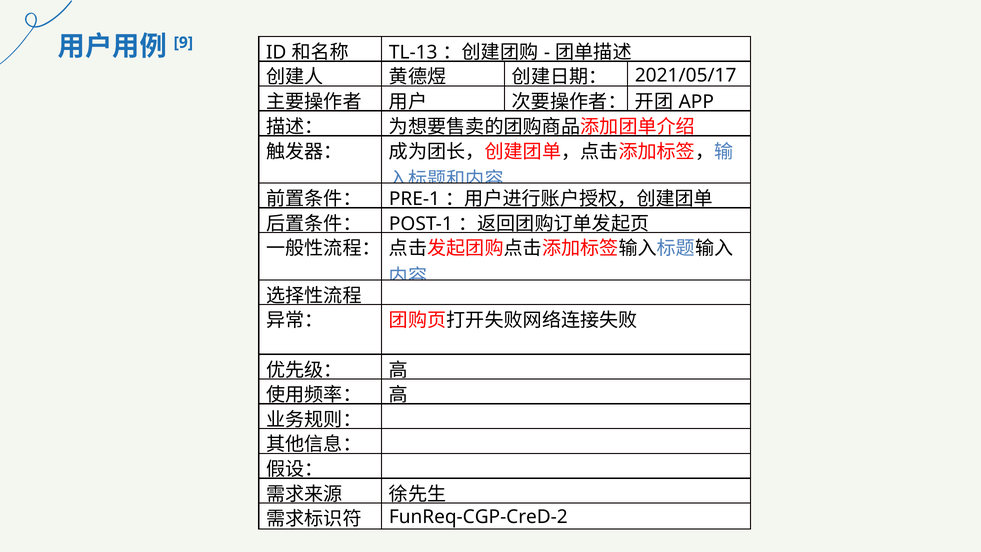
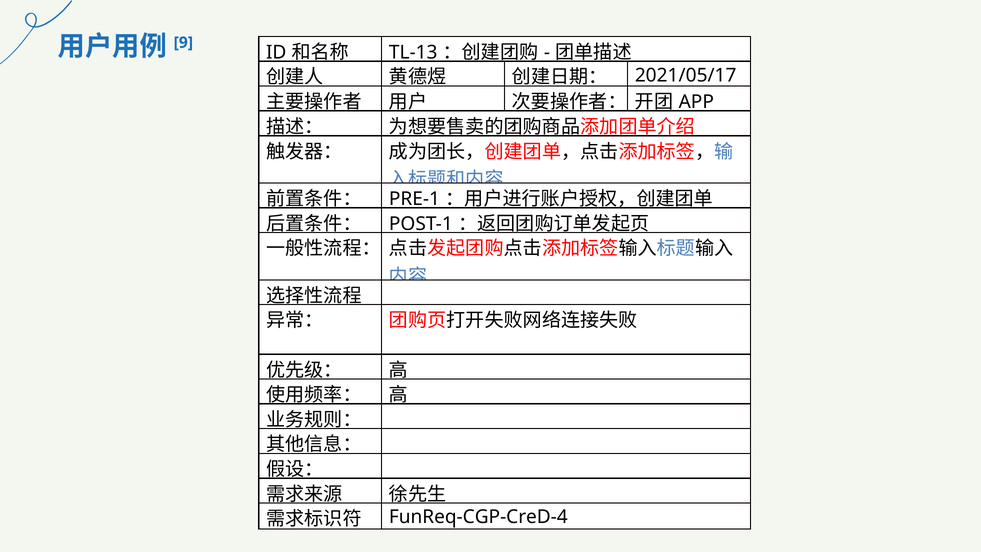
FunReq-CGP-CreD-2: FunReq-CGP-CreD-2 -> FunReq-CGP-CreD-4
